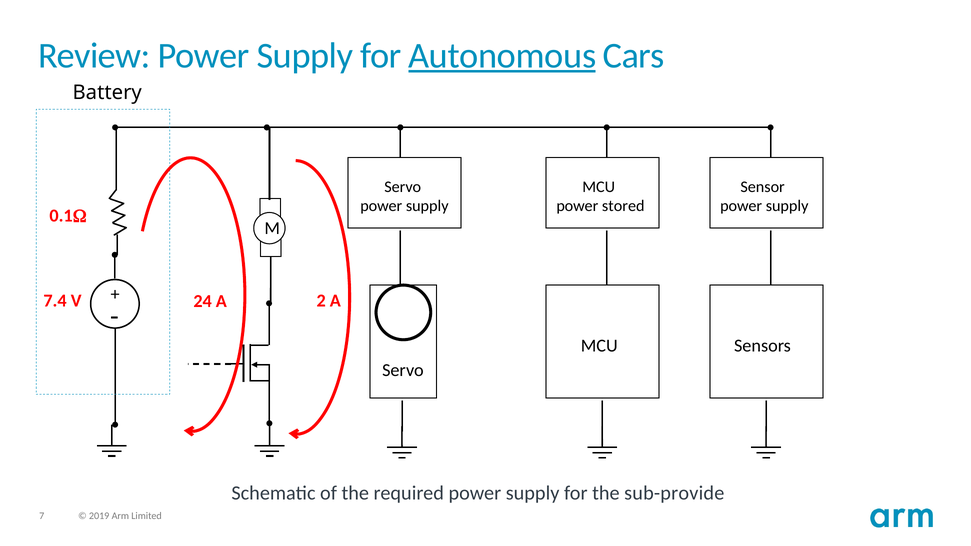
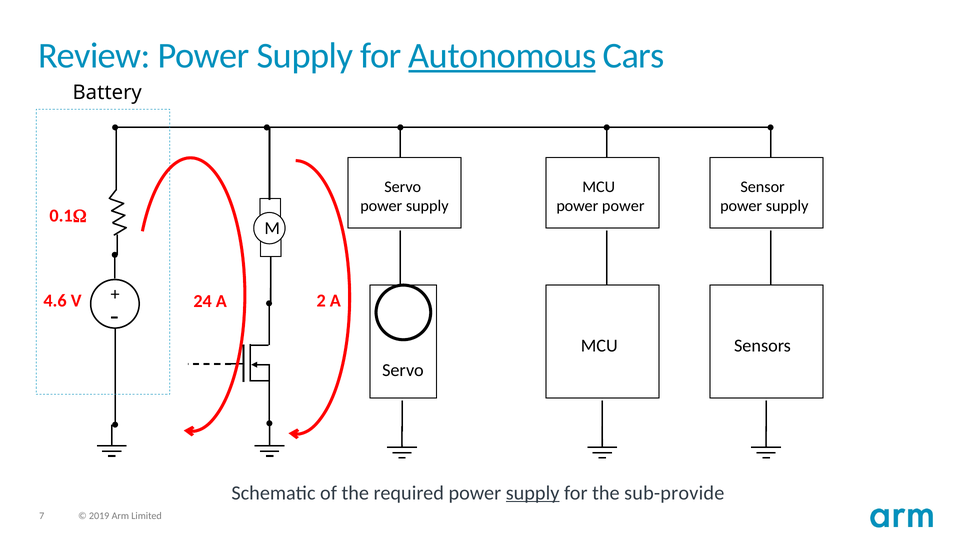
power stored: stored -> power
7.4: 7.4 -> 4.6
supply at (533, 493) underline: none -> present
